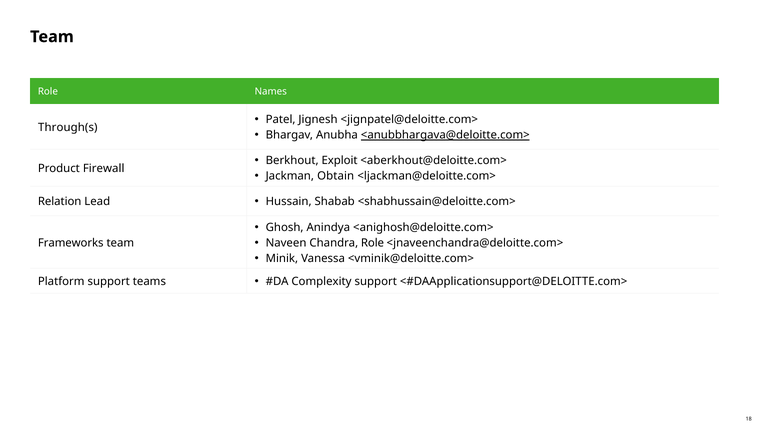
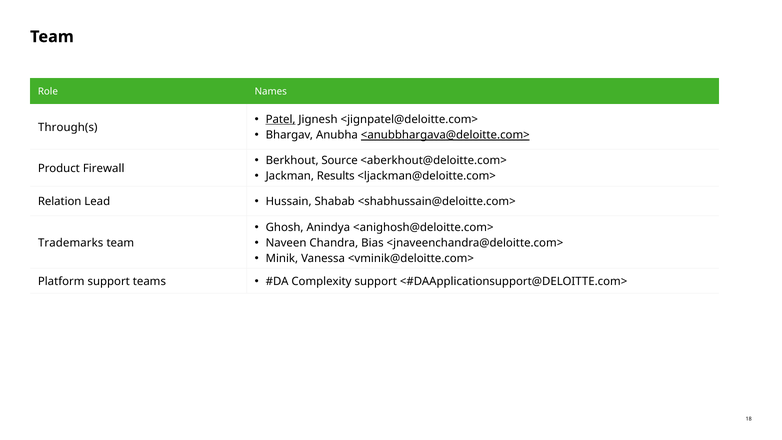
Patel underline: none -> present
Exploit: Exploit -> Source
Obtain: Obtain -> Results
Chandra Role: Role -> Bias
Frameworks: Frameworks -> Trademarks
